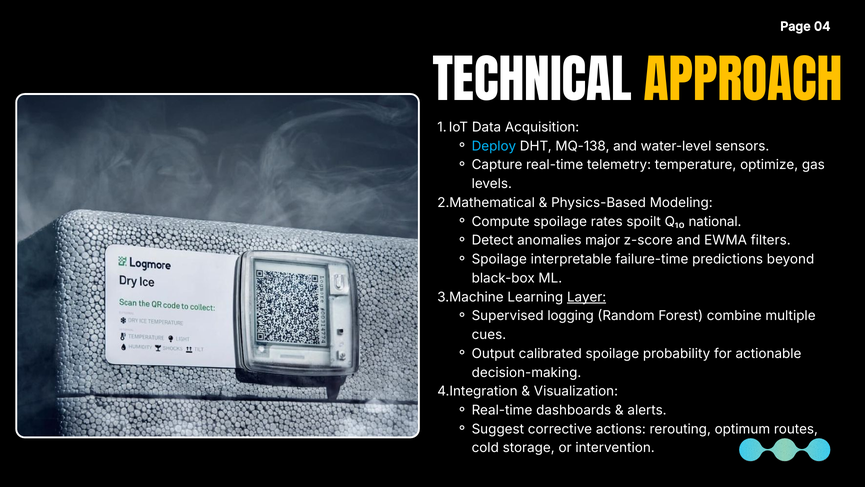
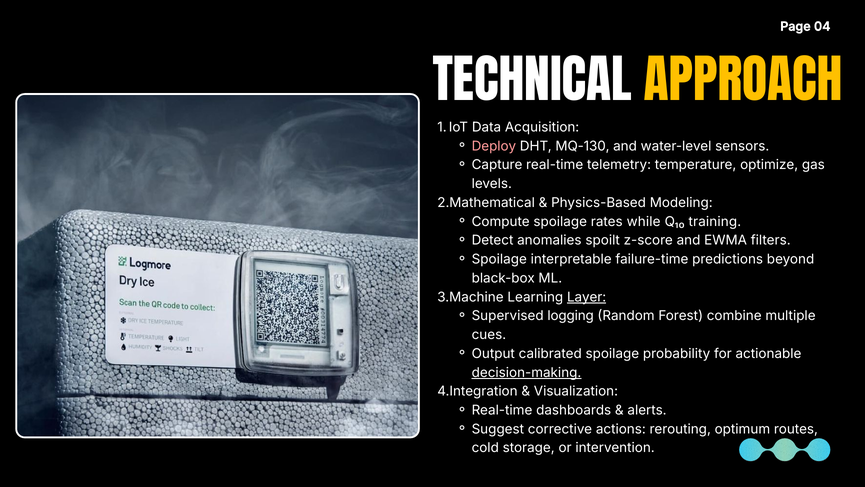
Deploy colour: light blue -> pink
MQ-138: MQ-138 -> MQ-130
spoilt: spoilt -> while
national: national -> training
major: major -> spoilt
decision-making underline: none -> present
